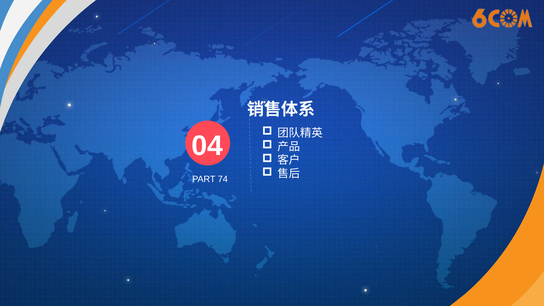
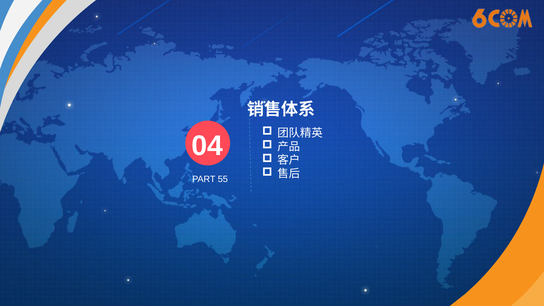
74: 74 -> 55
